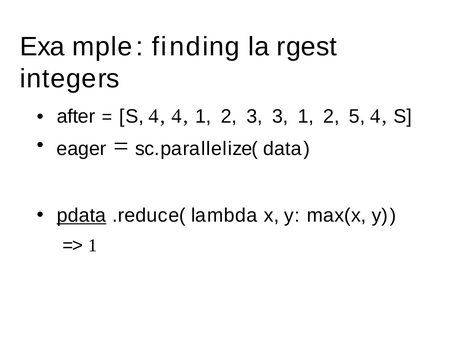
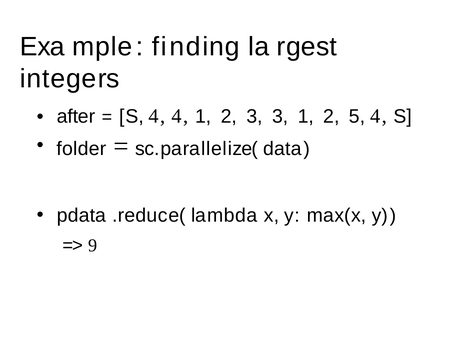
eager: eager -> folder
pdata underline: present -> none
1 at (93, 246): 1 -> 9
